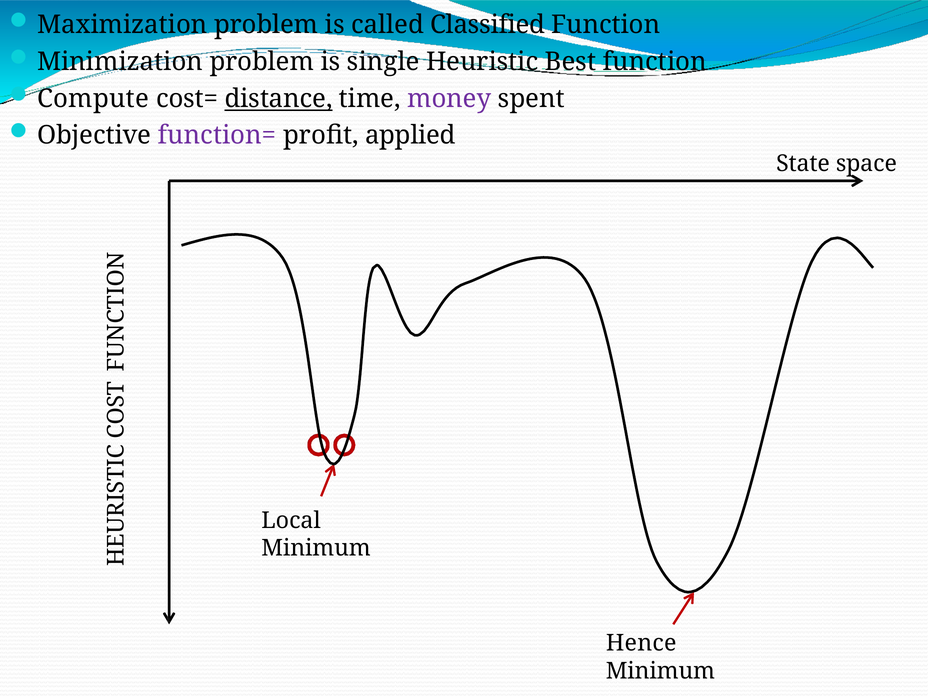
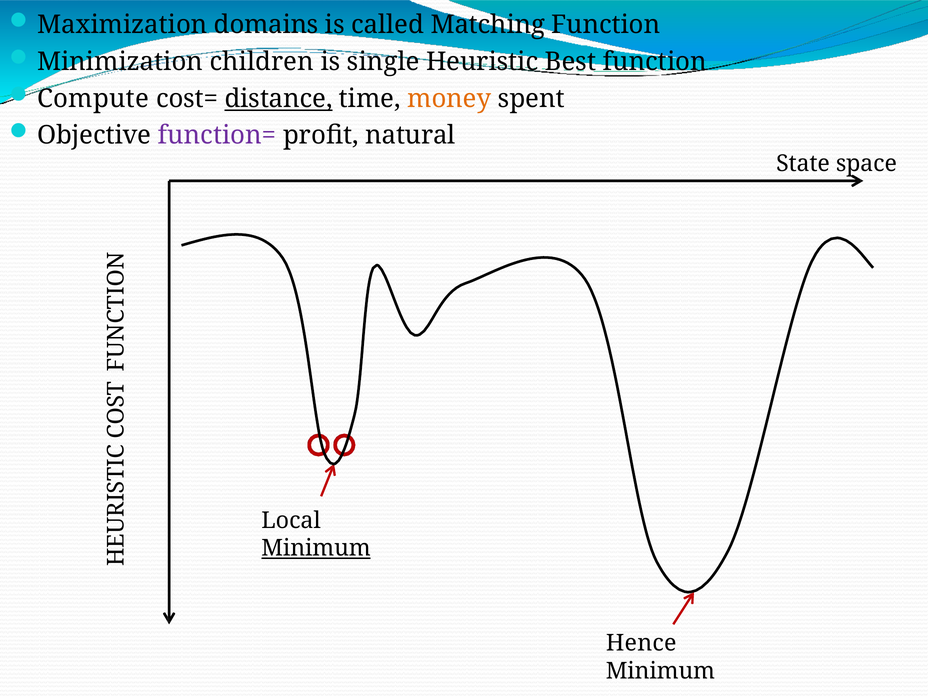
Maximization problem: problem -> domains
Classified: Classified -> Matching
Minimization problem: problem -> children
money colour: purple -> orange
applied: applied -> natural
Minimum at (316, 548) underline: none -> present
